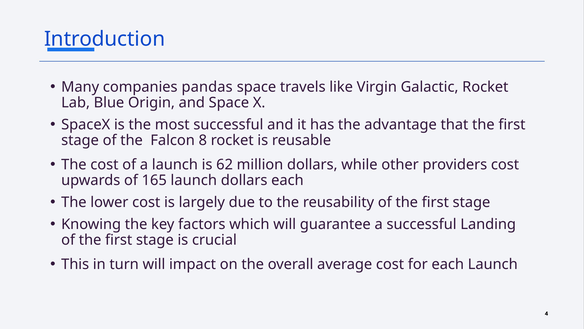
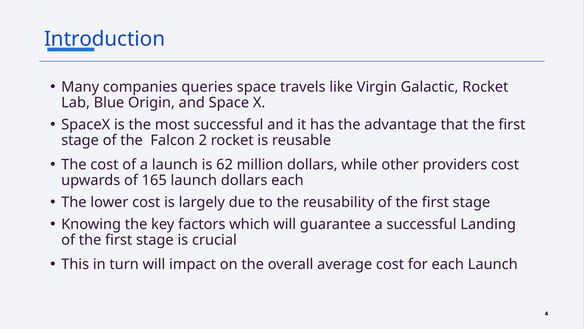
pandas: pandas -> queries
8: 8 -> 2
